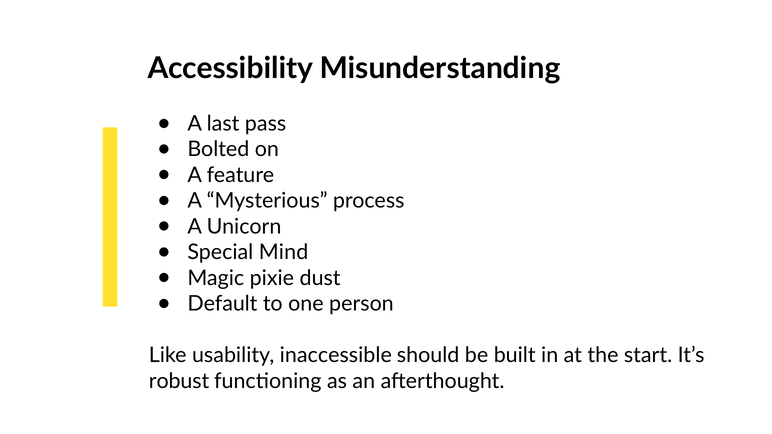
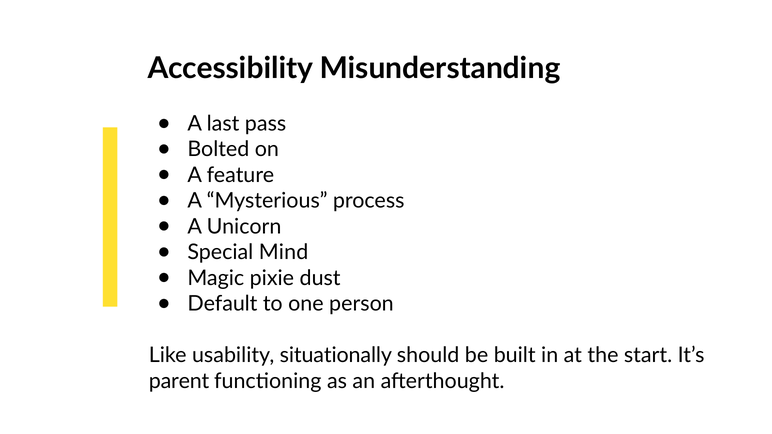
inaccessible: inaccessible -> situationally
robust: robust -> parent
